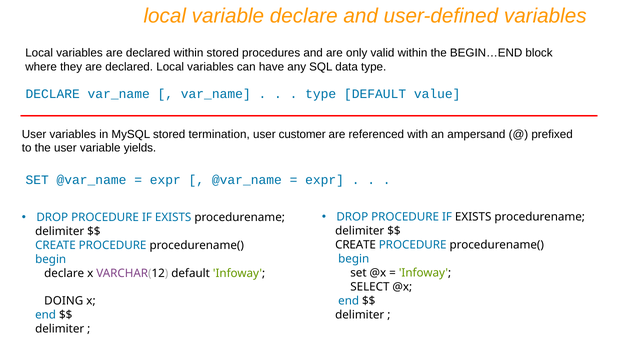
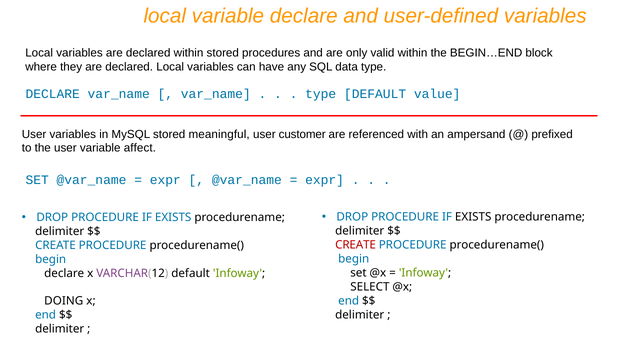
termination: termination -> meaningful
yields: yields -> affect
CREATE at (356, 245) colour: black -> red
